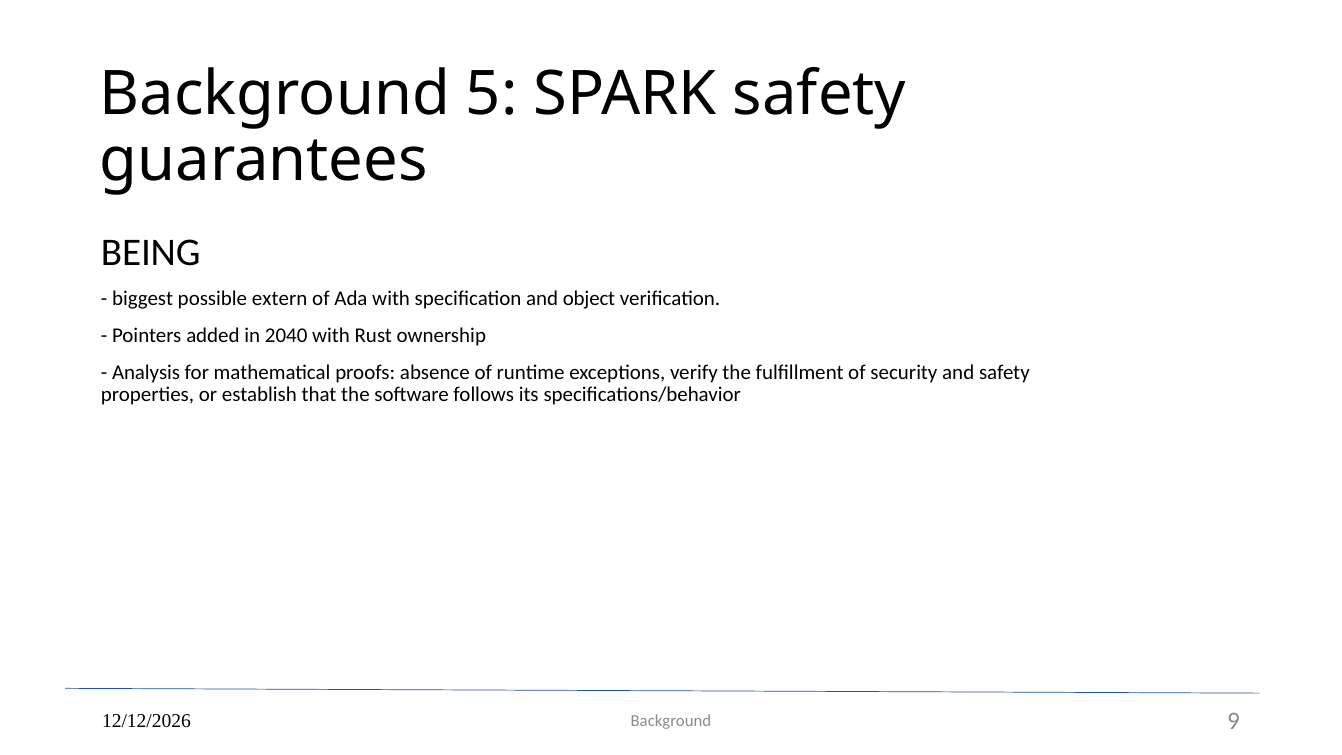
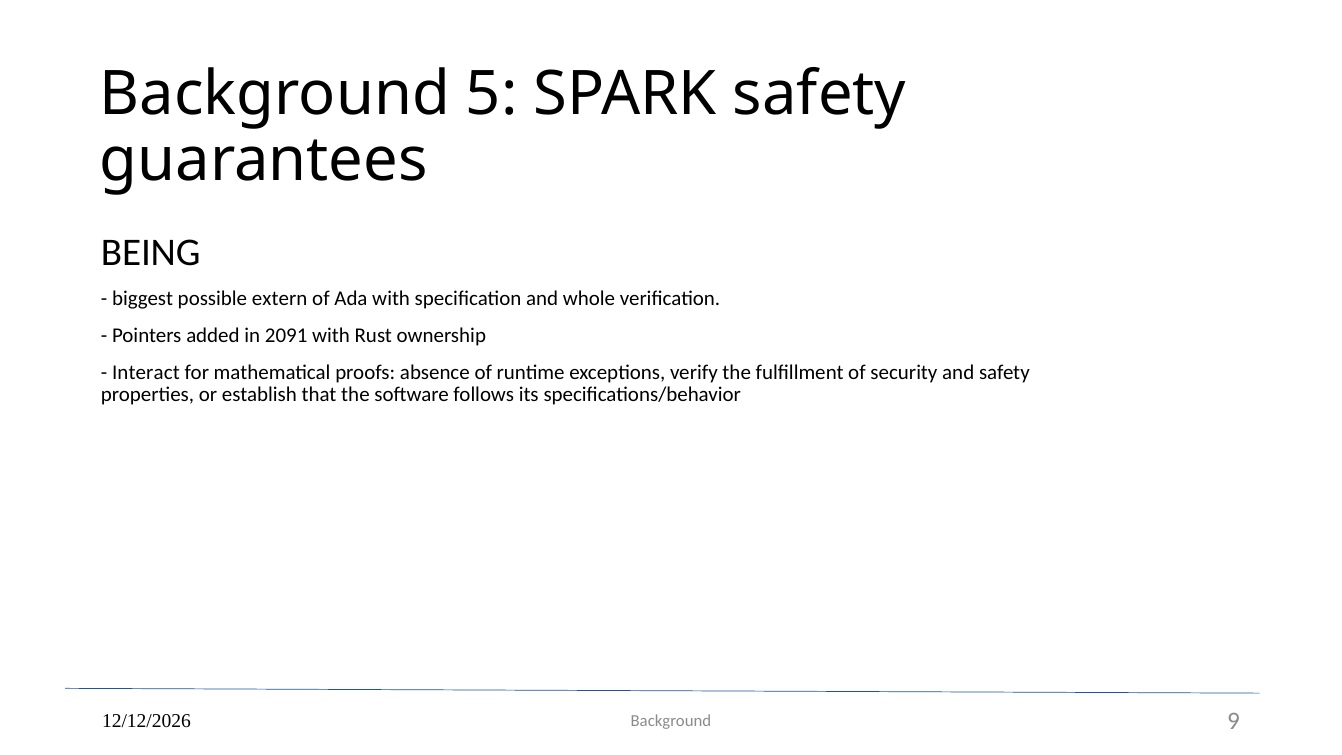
object: object -> whole
2040: 2040 -> 2091
Analysis: Analysis -> Interact
